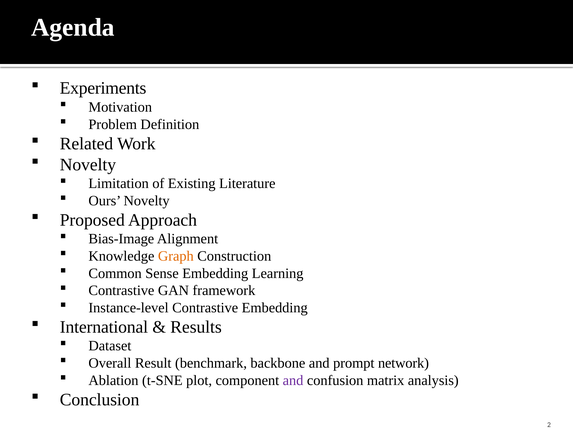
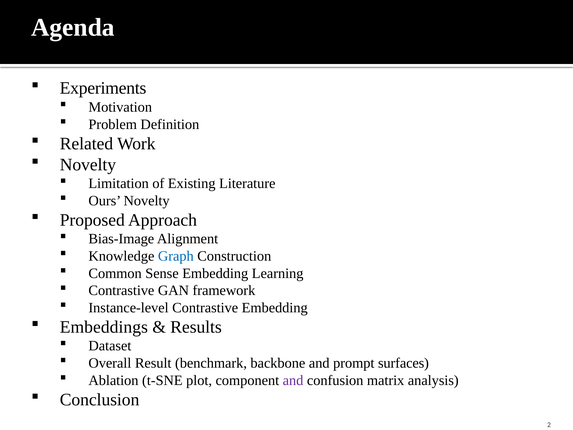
Graph colour: orange -> blue
International: International -> Embeddings
network: network -> surfaces
